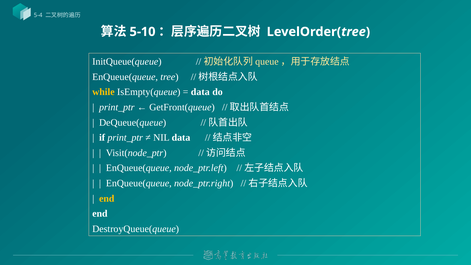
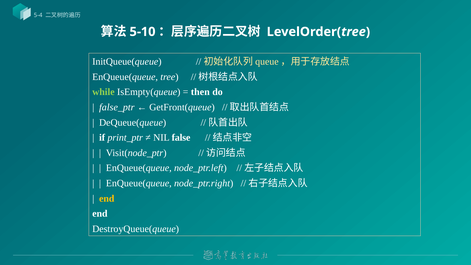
while colour: yellow -> light green
data at (200, 92): data -> then
print_ptr at (117, 107): print_ptr -> false_ptr
NIL data: data -> false
